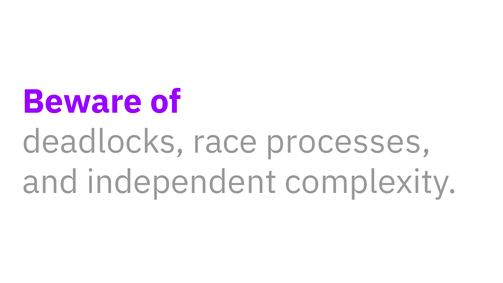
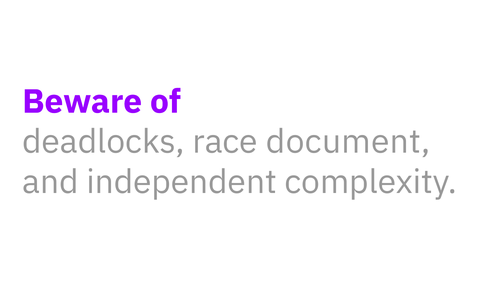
processes: processes -> document
